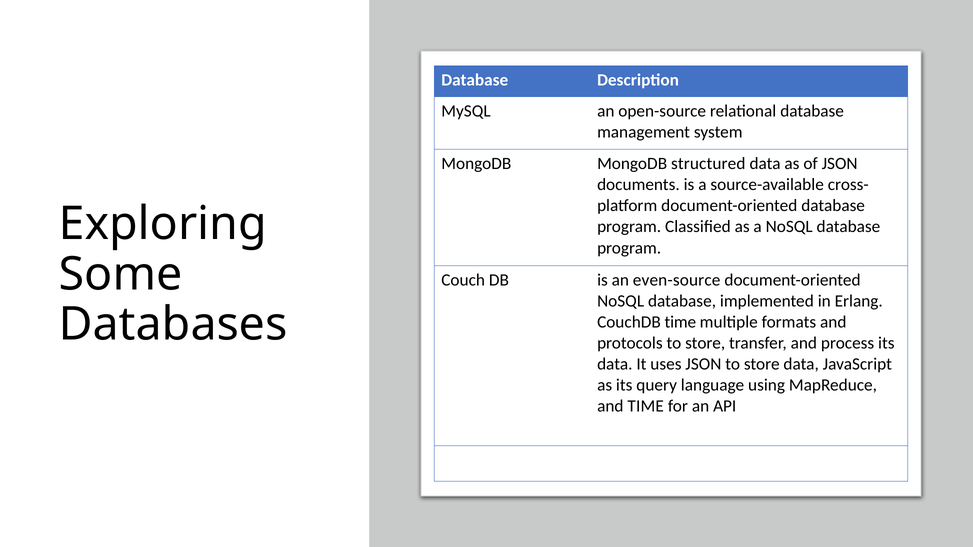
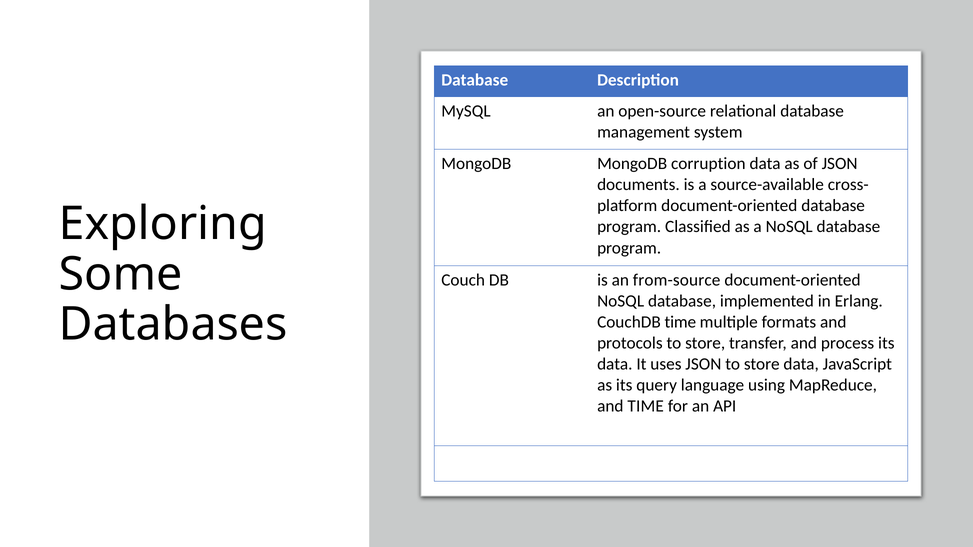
structured: structured -> corruption
even-source: even-source -> from-source
